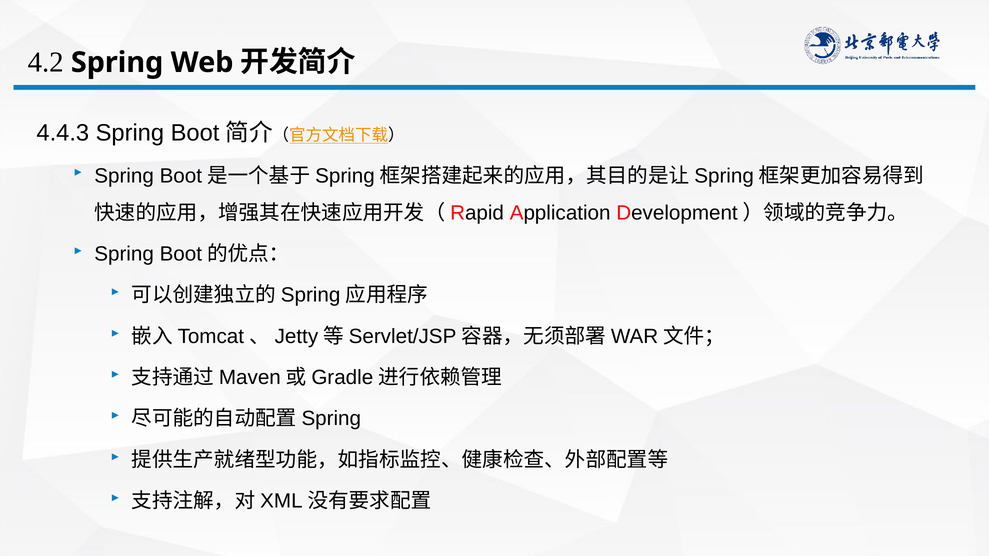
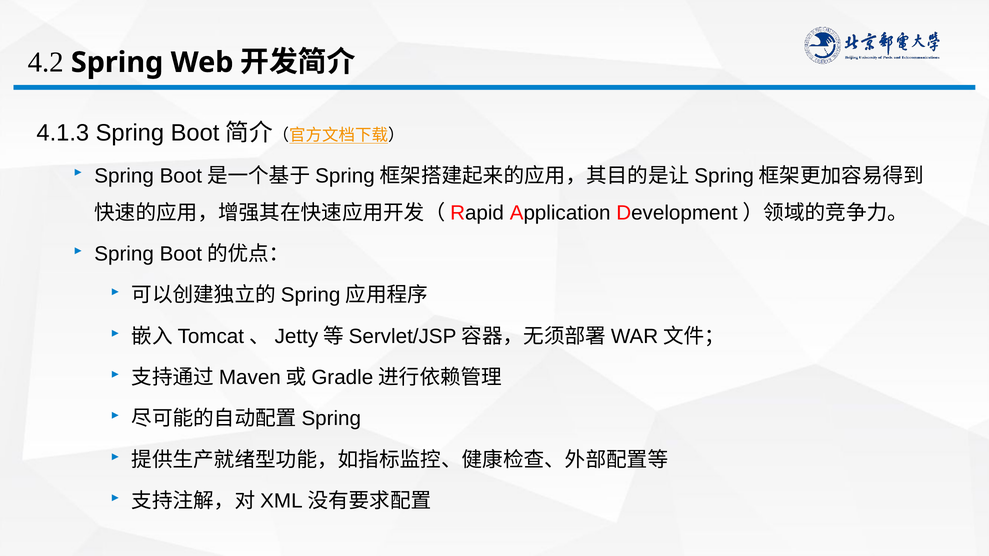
4.4.3: 4.4.3 -> 4.1.3
